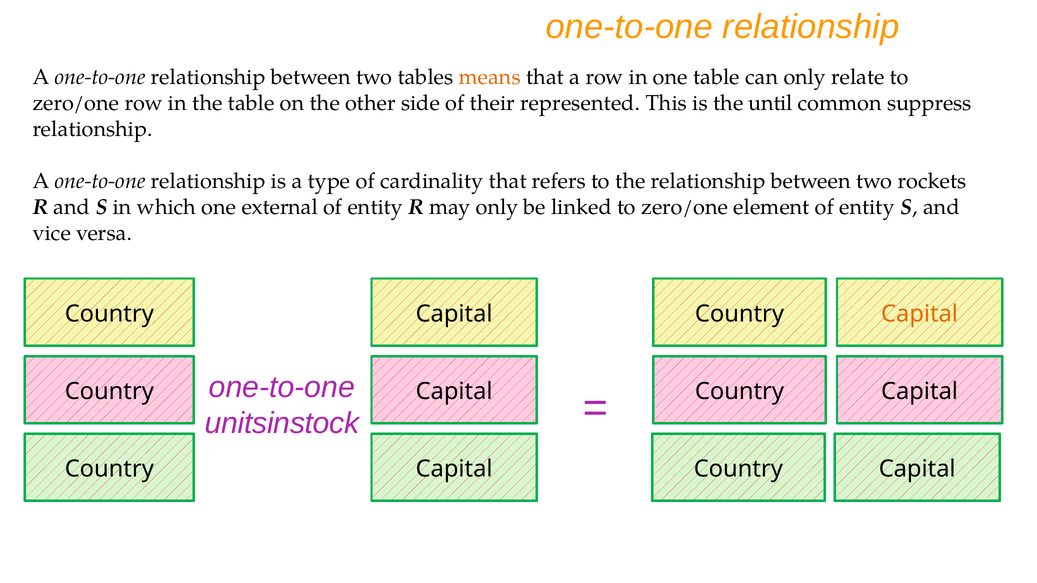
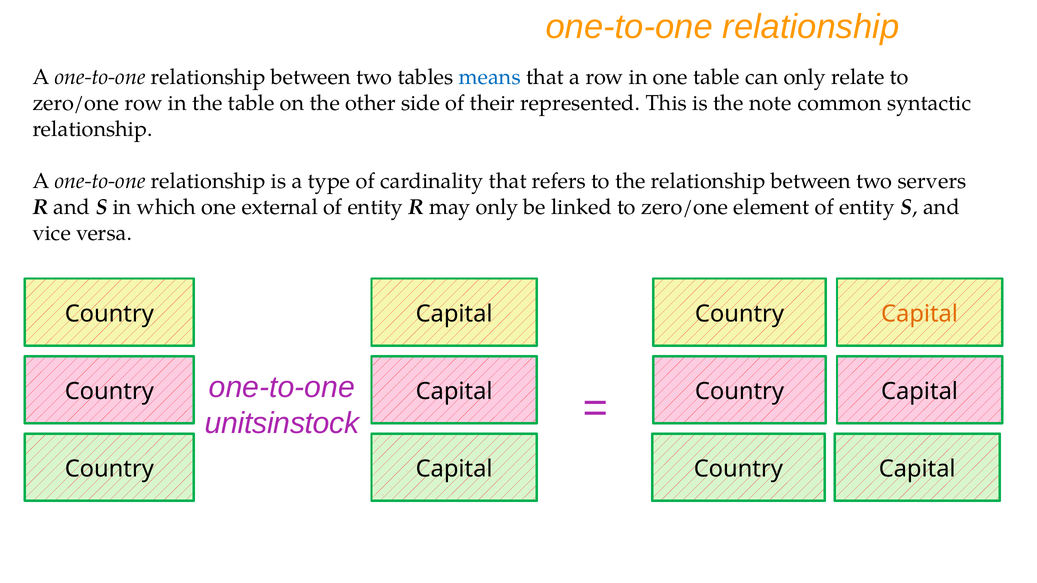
means colour: orange -> blue
until: until -> note
suppress: suppress -> syntactic
rockets: rockets -> servers
